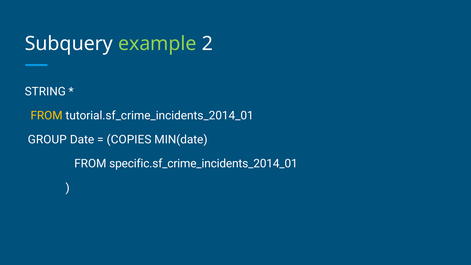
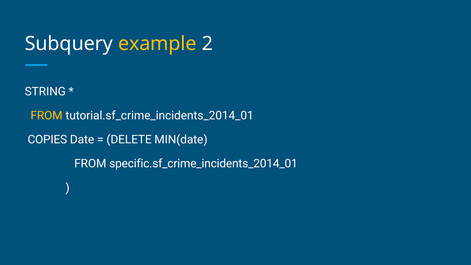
example colour: light green -> yellow
GROUP: GROUP -> COPIES
COPIES: COPIES -> DELETE
